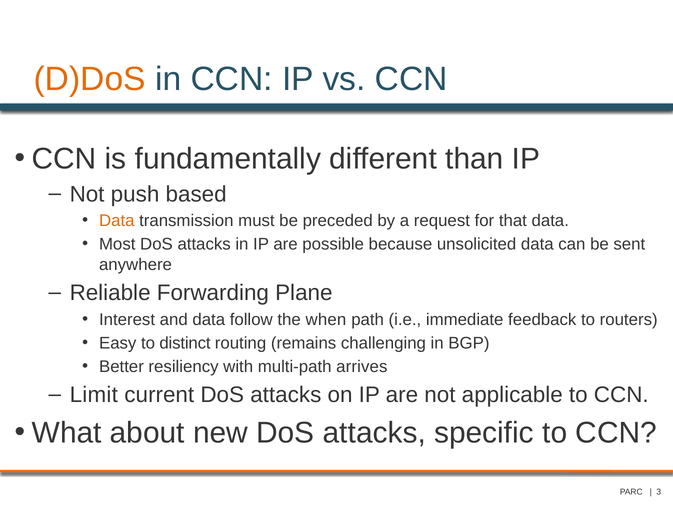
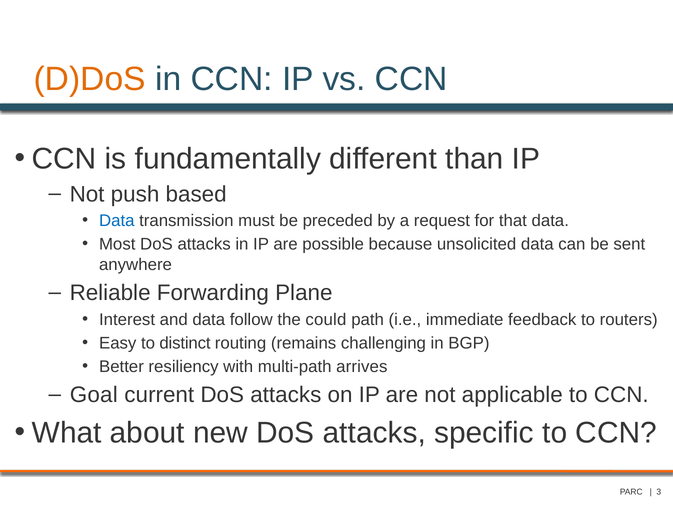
Data at (117, 221) colour: orange -> blue
when: when -> could
Limit: Limit -> Goal
